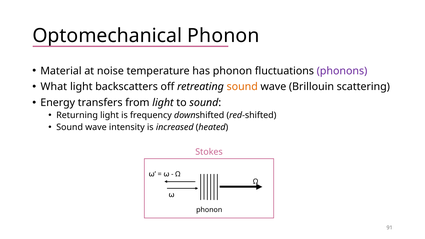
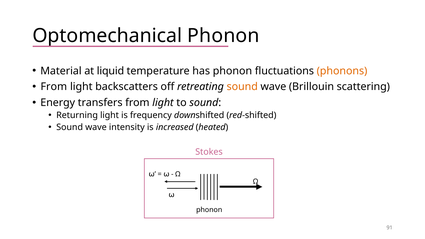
noise: noise -> liquid
phonons colour: purple -> orange
What at (54, 87): What -> From
